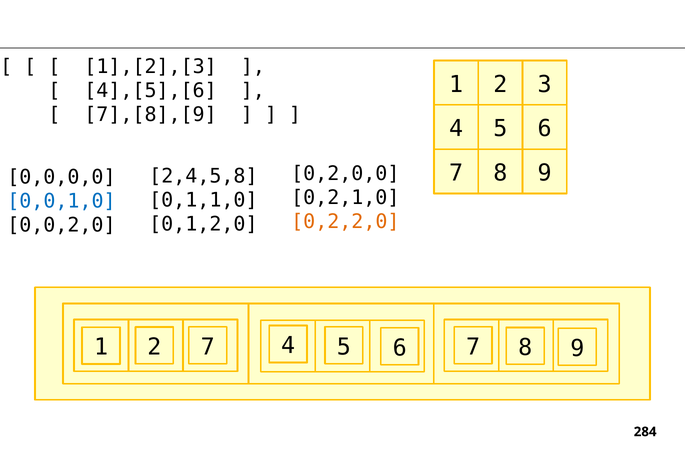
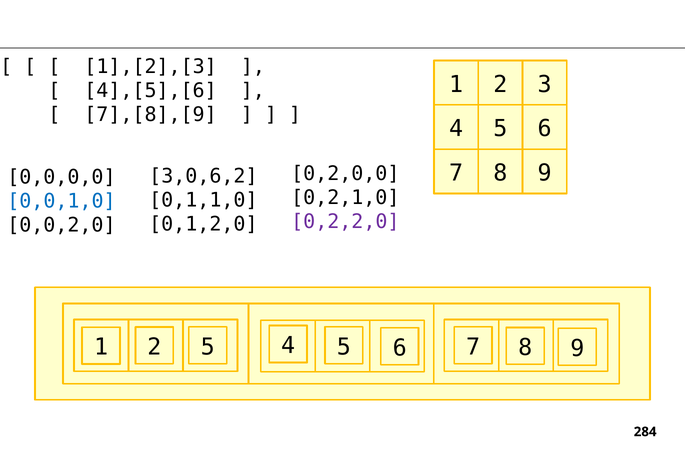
2,4,5,8: 2,4,5,8 -> 3,0,6,2
0,2,2,0 colour: orange -> purple
2 7: 7 -> 5
